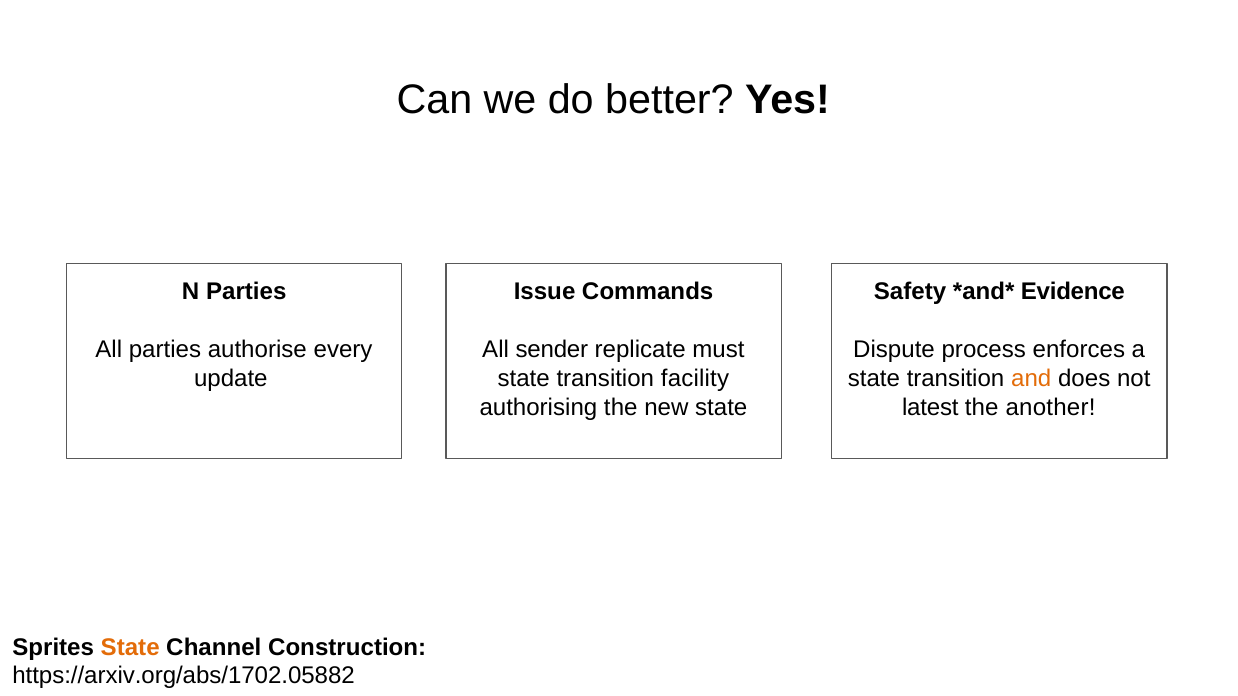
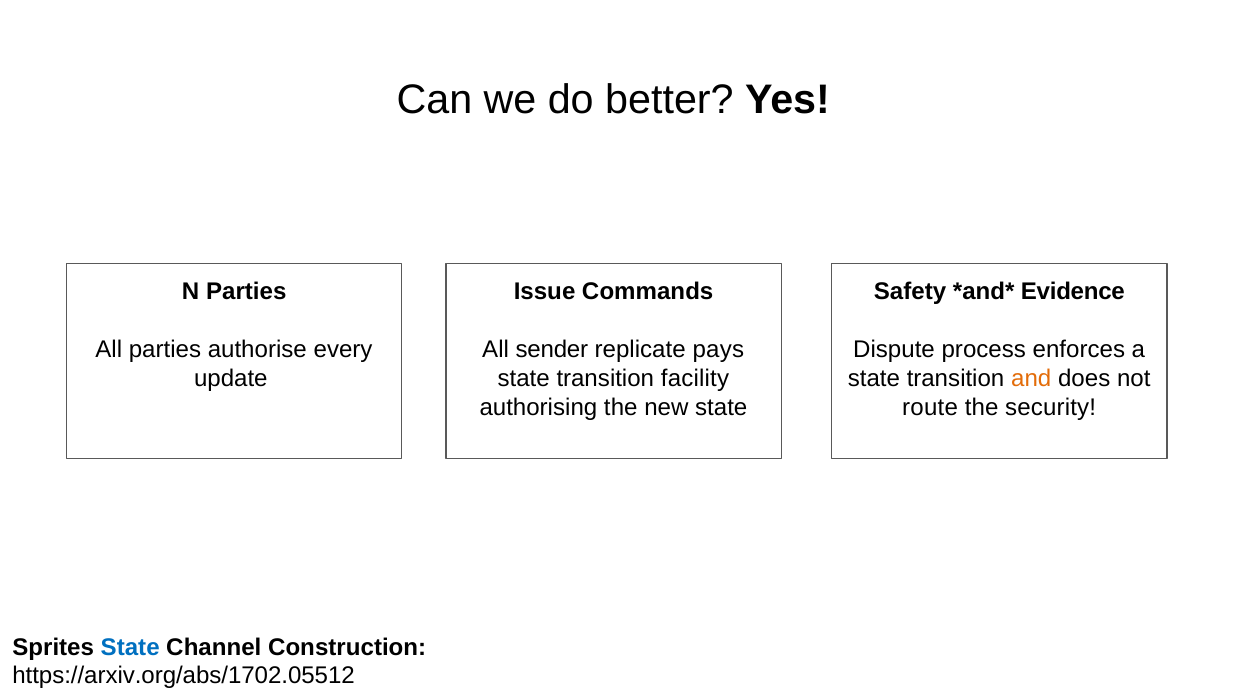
must: must -> pays
latest: latest -> route
another: another -> security
State at (130, 648) colour: orange -> blue
https://arxiv.org/abs/1702.05882: https://arxiv.org/abs/1702.05882 -> https://arxiv.org/abs/1702.05512
